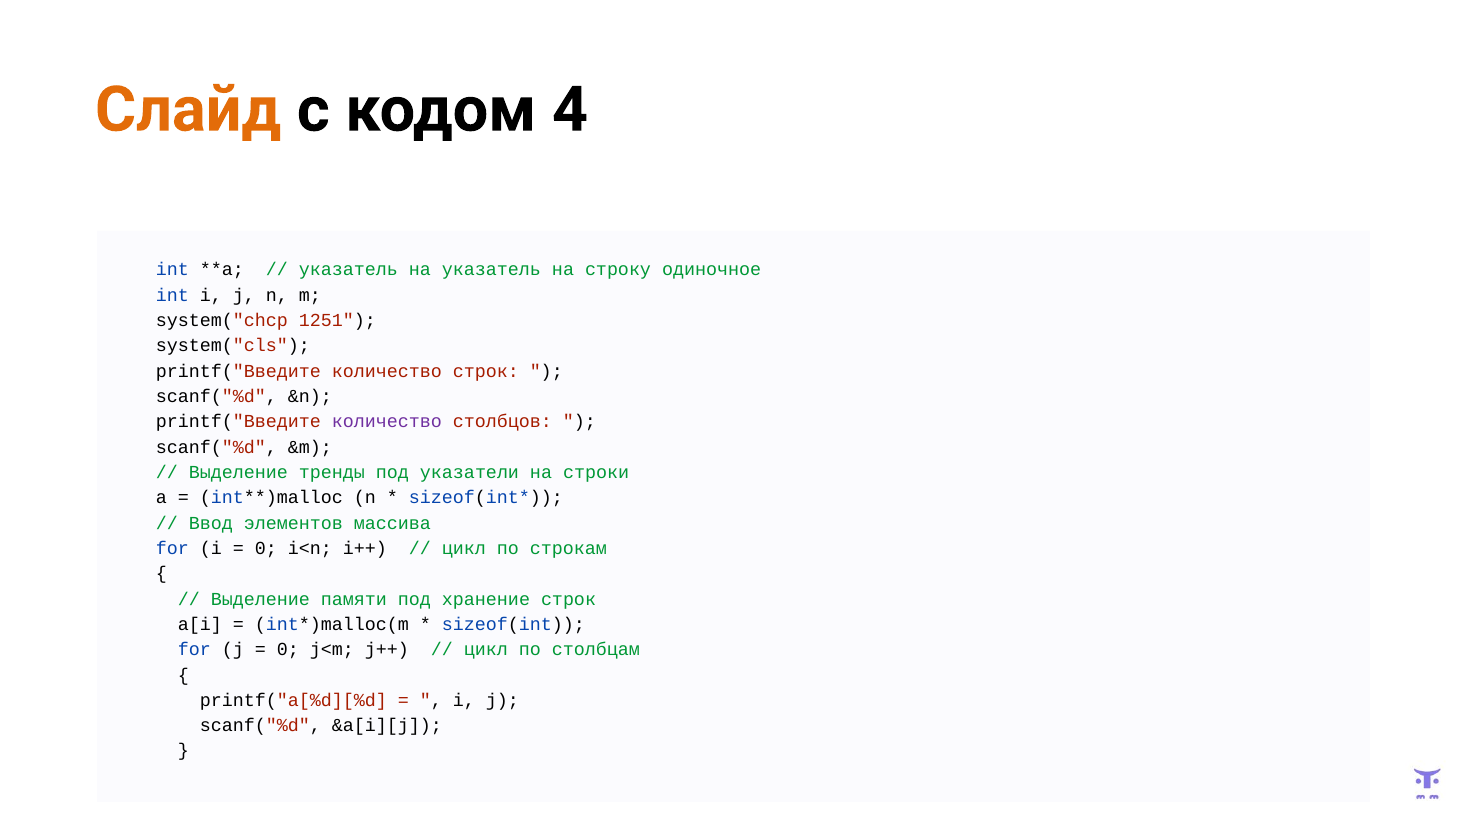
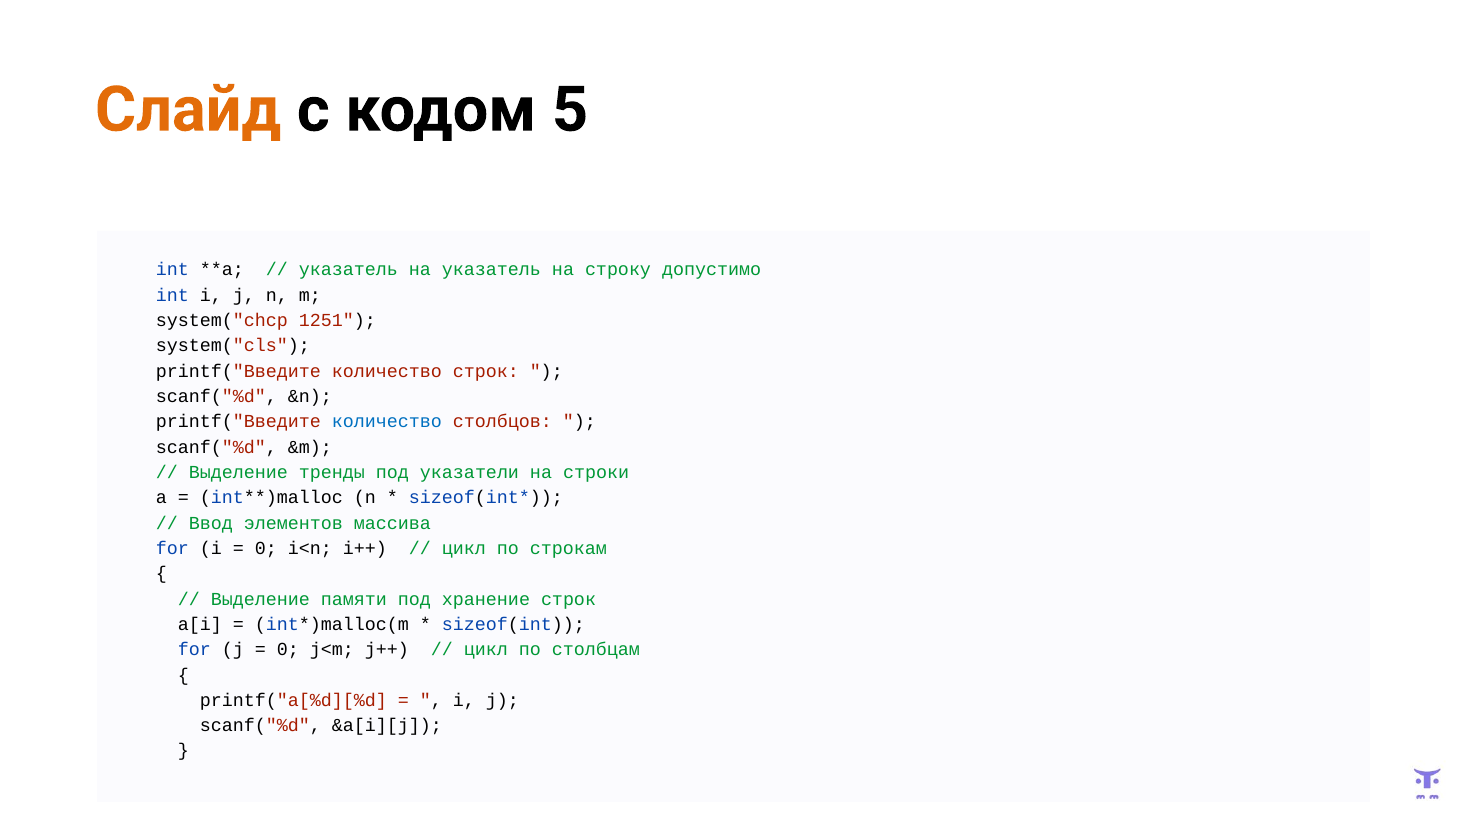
4: 4 -> 5
одиночное: одиночное -> допустимо
количество at (387, 422) colour: purple -> blue
